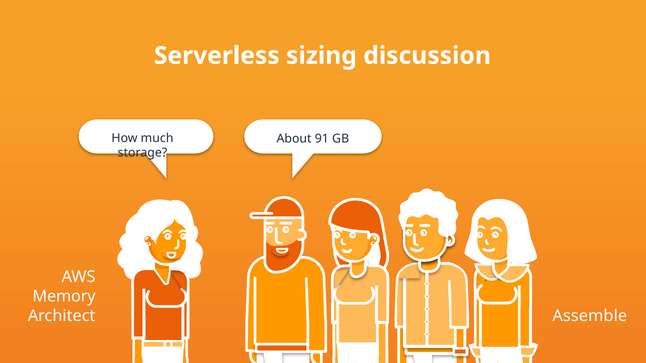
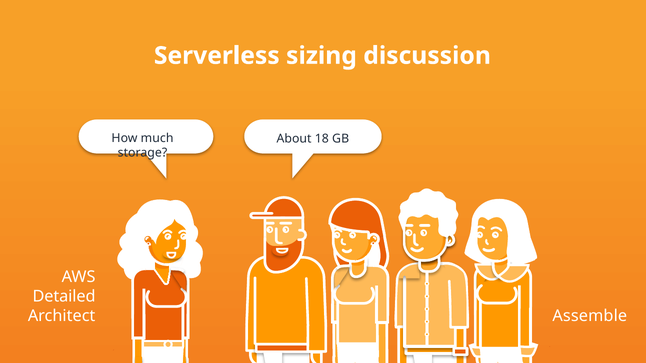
91: 91 -> 18
Memory: Memory -> Detailed
